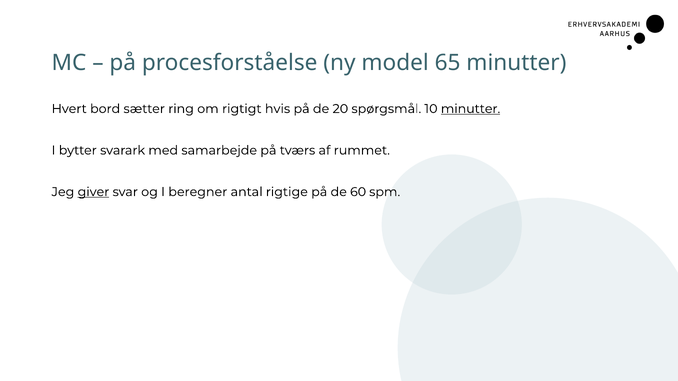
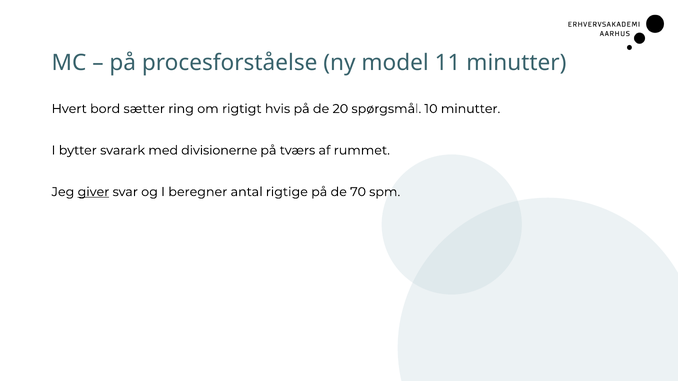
65: 65 -> 11
minutter at (471, 109) underline: present -> none
samarbejde: samarbejde -> divisionerne
60: 60 -> 70
